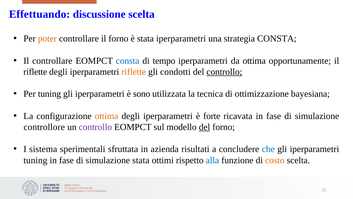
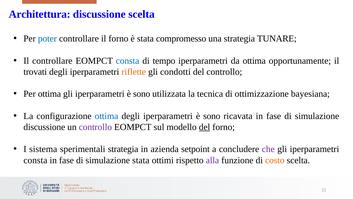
Effettuando: Effettuando -> Architettura
poter colour: orange -> blue
stata iperparametri: iperparametri -> compromesso
strategia CONSTA: CONSTA -> TUNARE
riflette at (35, 72): riflette -> trovati
controllo at (224, 72) underline: present -> none
Per tuning: tuning -> ottima
ottima at (107, 116) colour: orange -> blue
degli iperparametri è forte: forte -> sono
controllore at (44, 127): controllore -> discussione
sperimentali sfruttata: sfruttata -> strategia
risultati: risultati -> setpoint
che colour: blue -> purple
tuning at (35, 160): tuning -> consta
alla colour: blue -> purple
